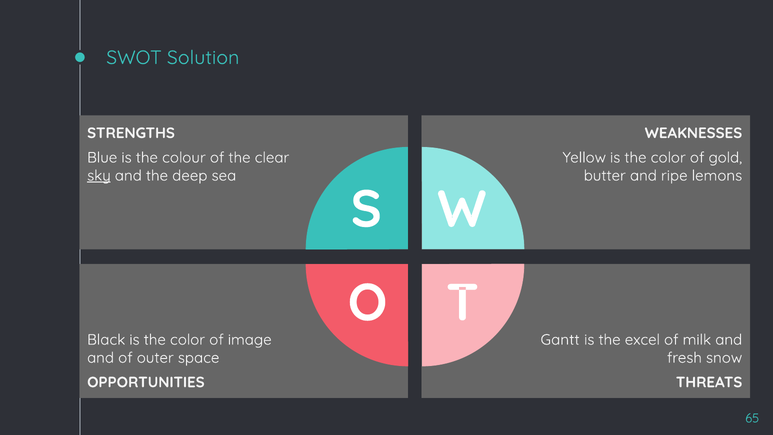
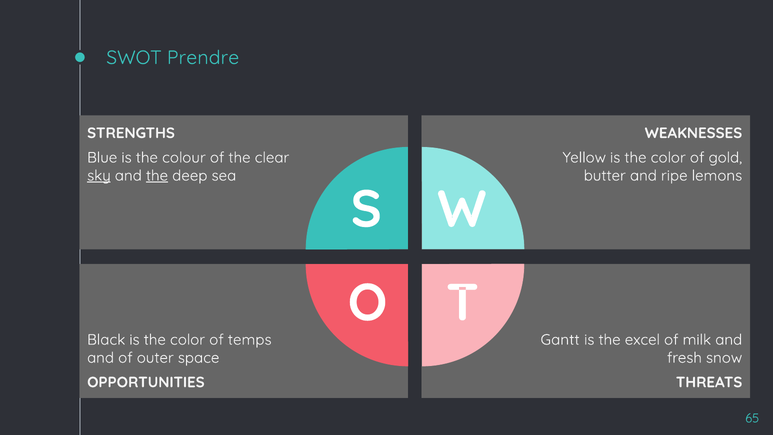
Solution: Solution -> Prendre
the at (157, 176) underline: none -> present
image: image -> temps
